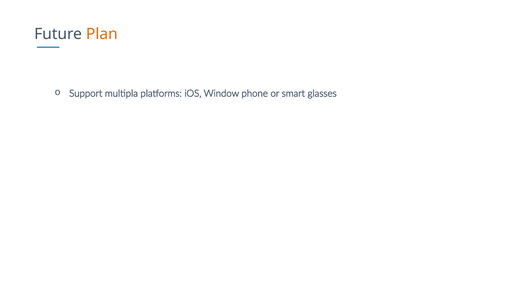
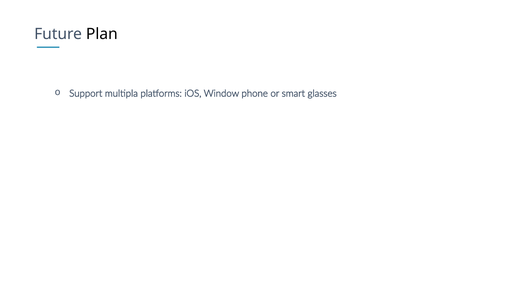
Plan colour: orange -> black
